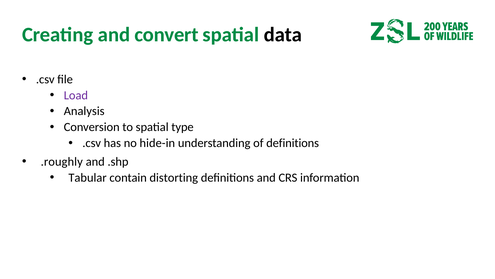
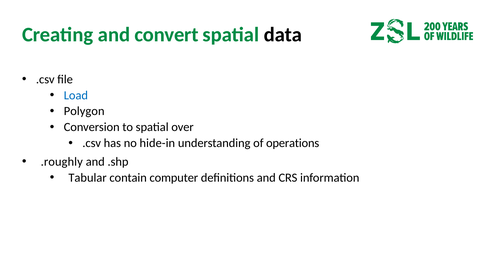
Load colour: purple -> blue
Analysis: Analysis -> Polygon
type: type -> over
of definitions: definitions -> operations
distorting: distorting -> computer
